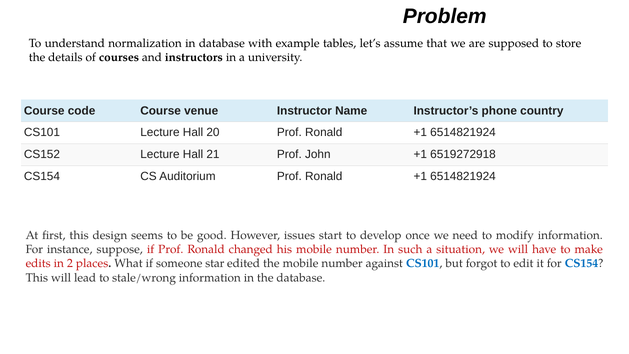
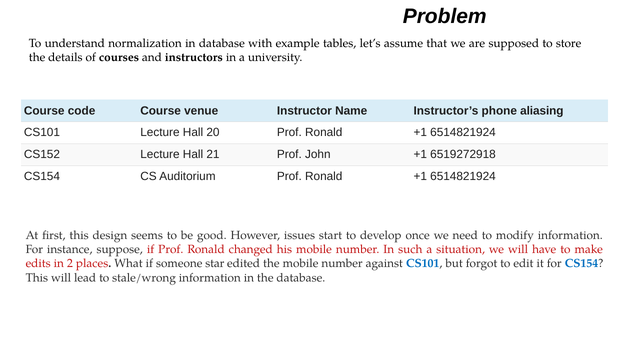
country: country -> aliasing
